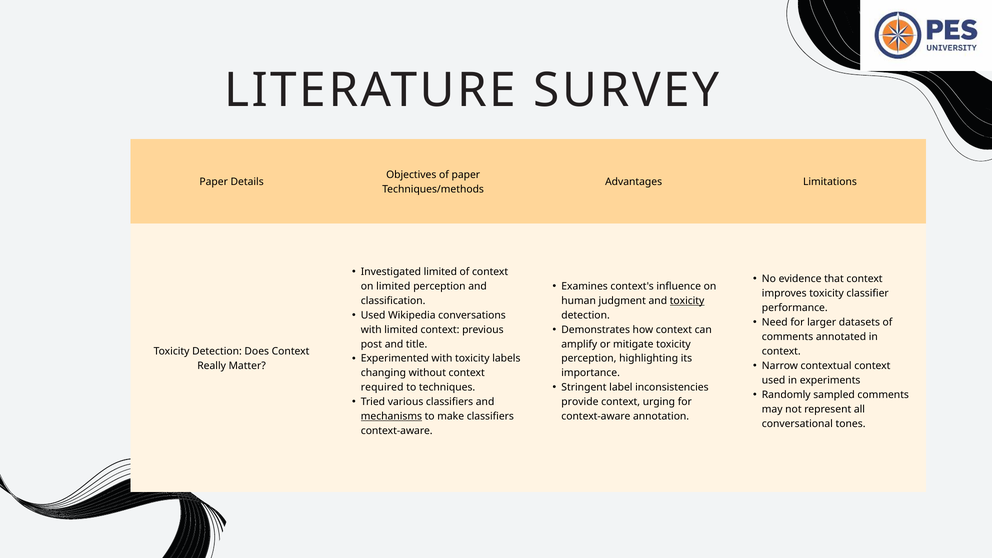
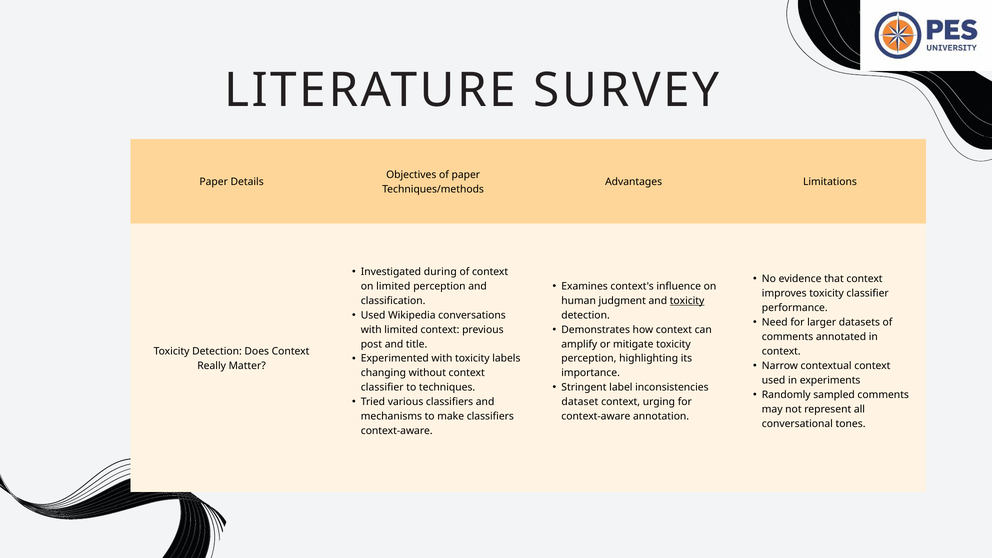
Investigated limited: limited -> during
required at (382, 388): required -> classifier
provide: provide -> dataset
mechanisms underline: present -> none
